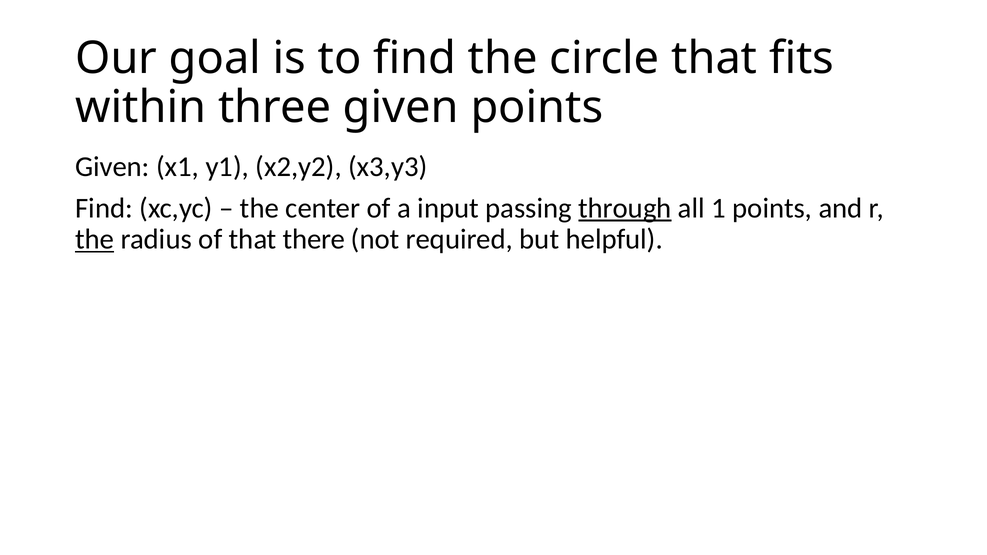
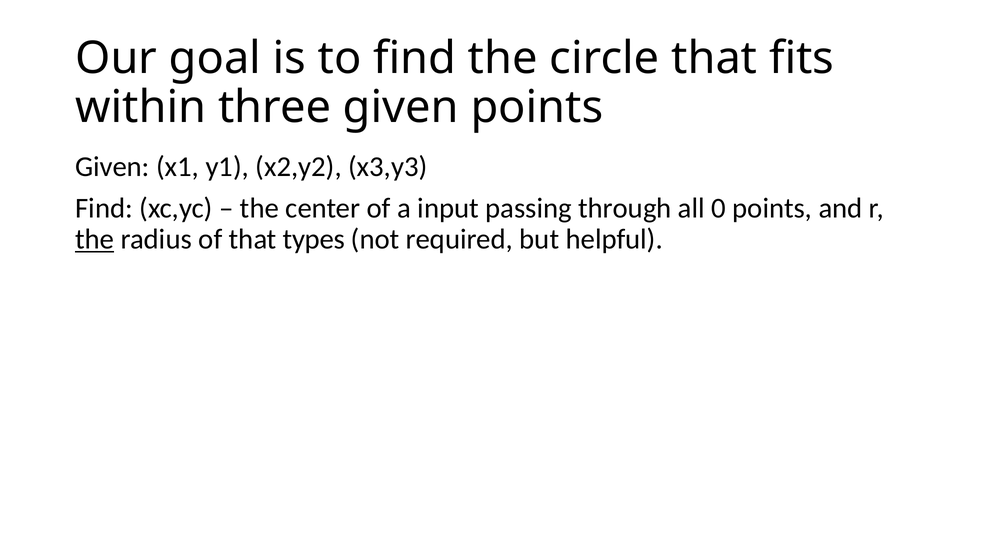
through underline: present -> none
1: 1 -> 0
there: there -> types
